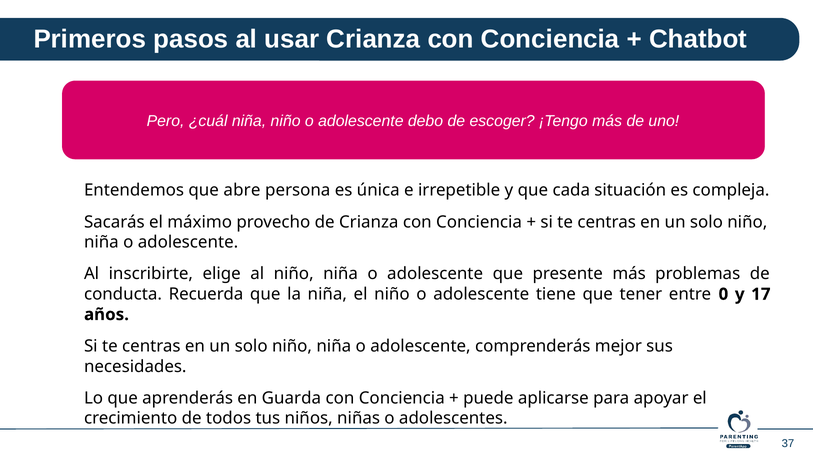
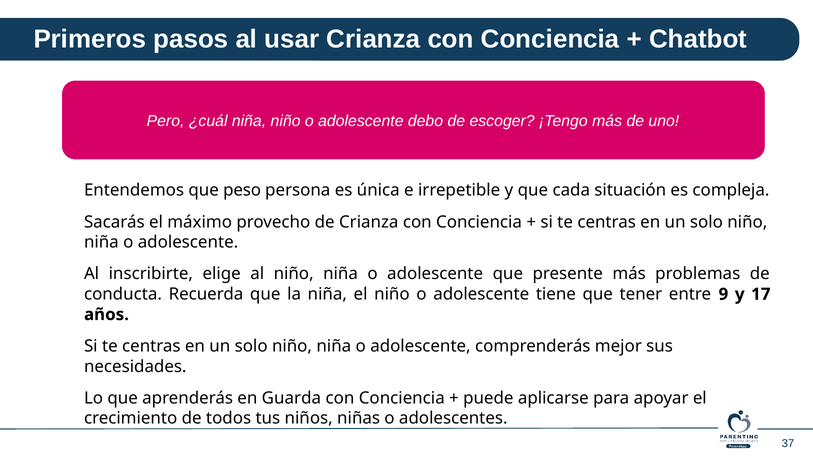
abre: abre -> peso
0: 0 -> 9
